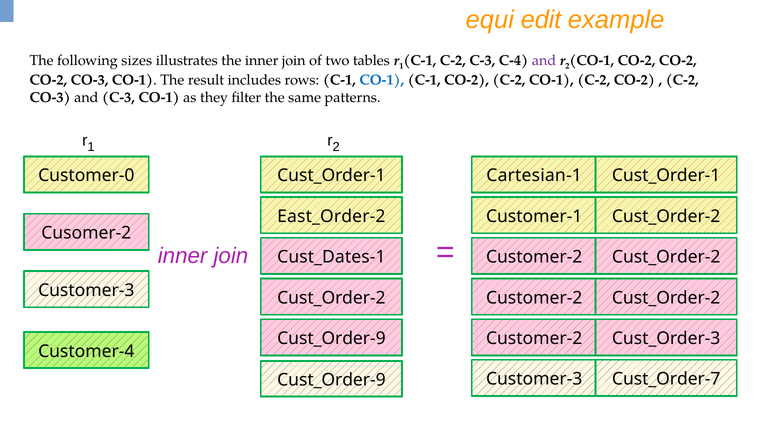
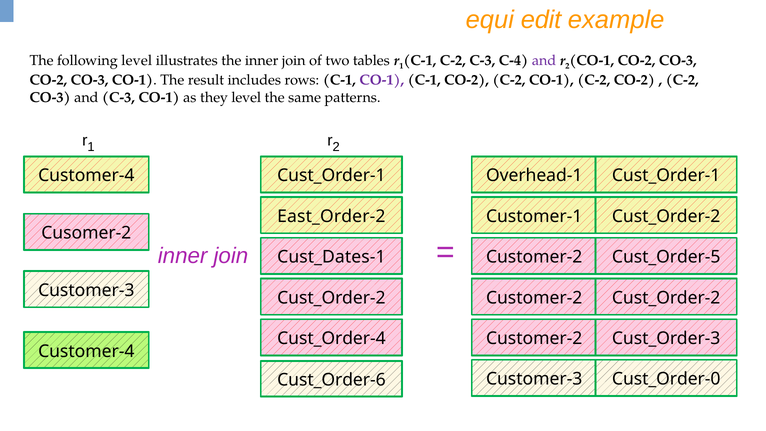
following sizes: sizes -> level
CO-1 CO-2 CO-2: CO-2 -> CO-3
CO-1 at (382, 80) colour: blue -> purple
they filter: filter -> level
Customer-0 at (86, 176): Customer-0 -> Customer-4
Cartesian-1: Cartesian-1 -> Overhead-1
Cust_Order-2 at (666, 257): Cust_Order-2 -> Cust_Order-5
Cust_Order-9 at (331, 338): Cust_Order-9 -> Cust_Order-4
Cust_Order-9 at (331, 380): Cust_Order-9 -> Cust_Order-6
Cust_Order-7: Cust_Order-7 -> Cust_Order-0
